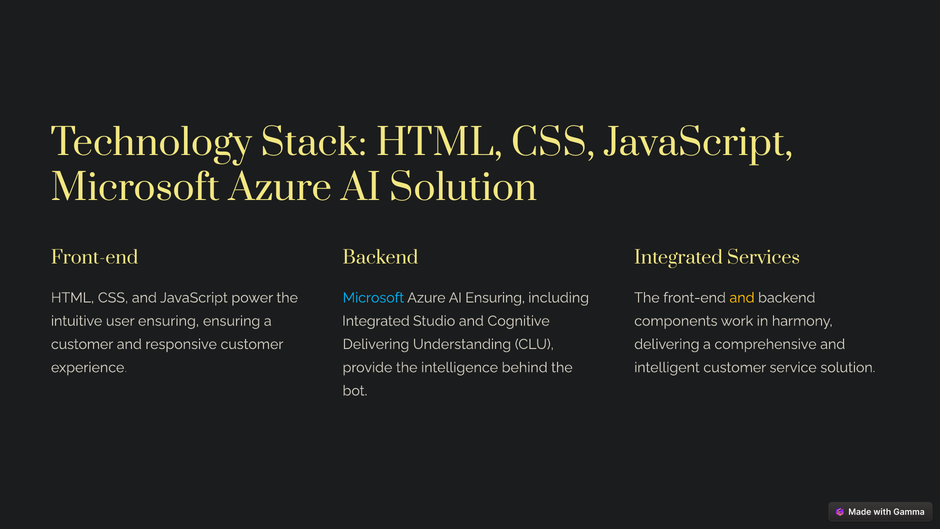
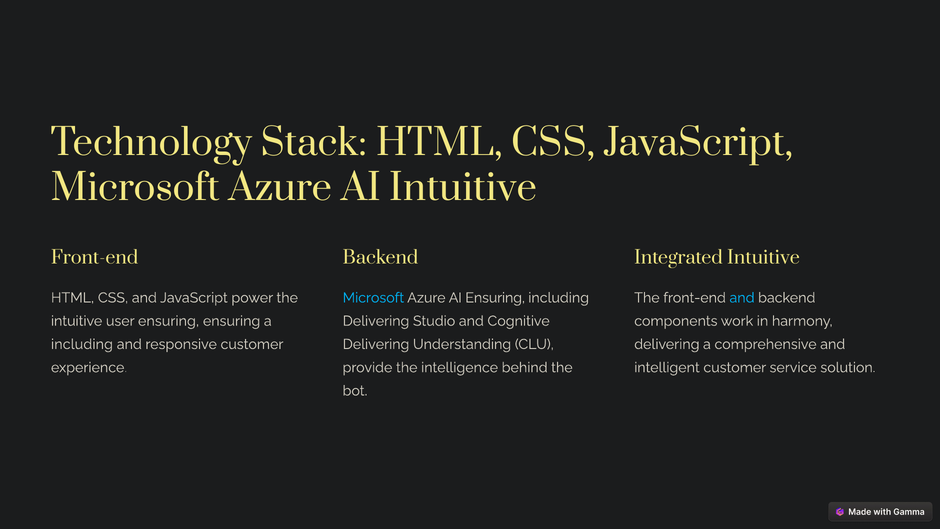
AI Solution: Solution -> Intuitive
Integrated Services: Services -> Intuitive
and at (742, 298) colour: yellow -> light blue
Integrated at (376, 321): Integrated -> Delivering
customer at (82, 344): customer -> including
